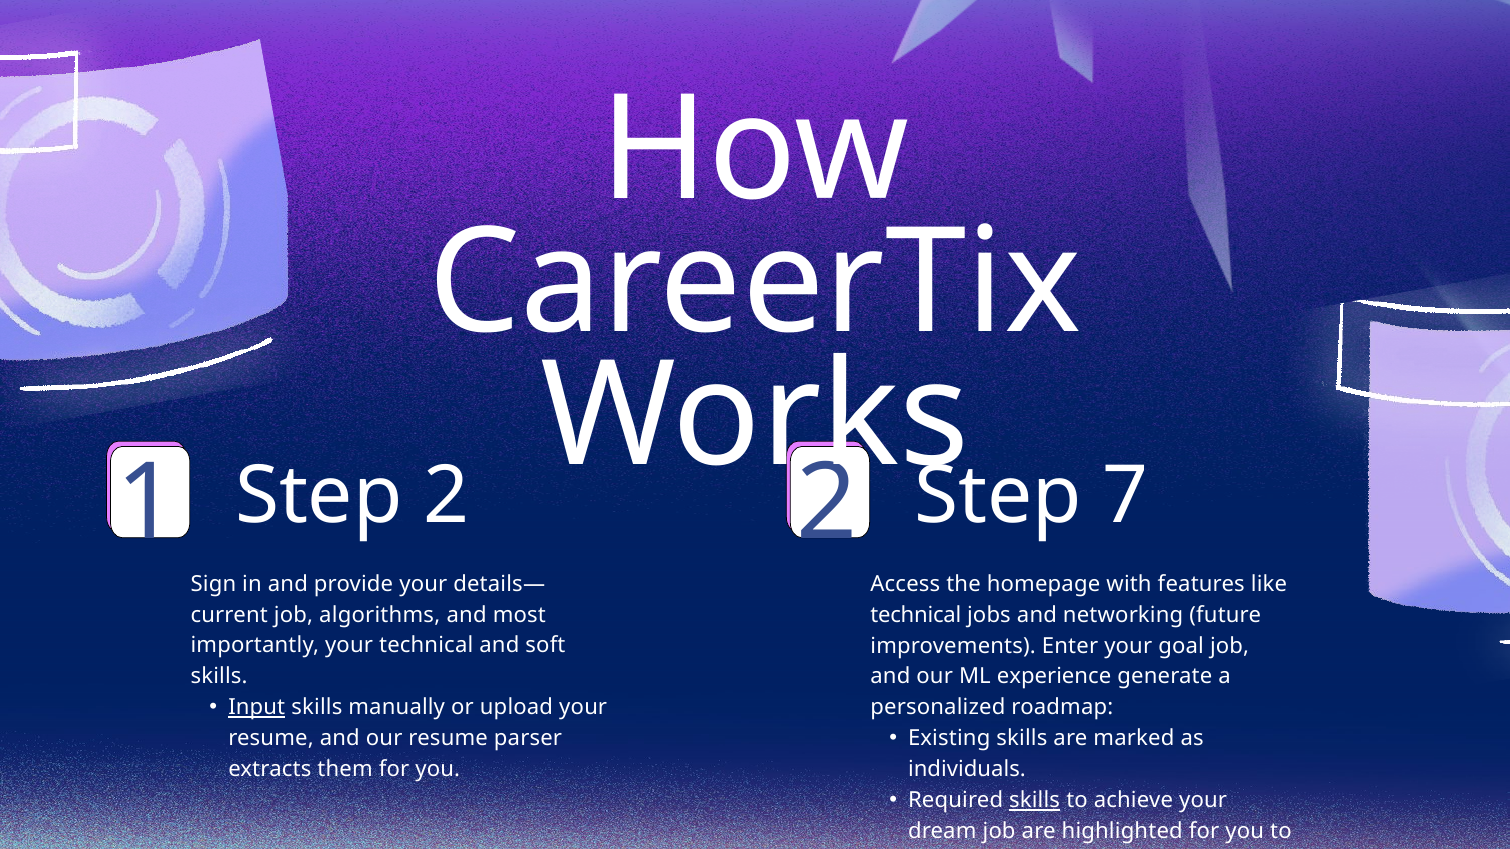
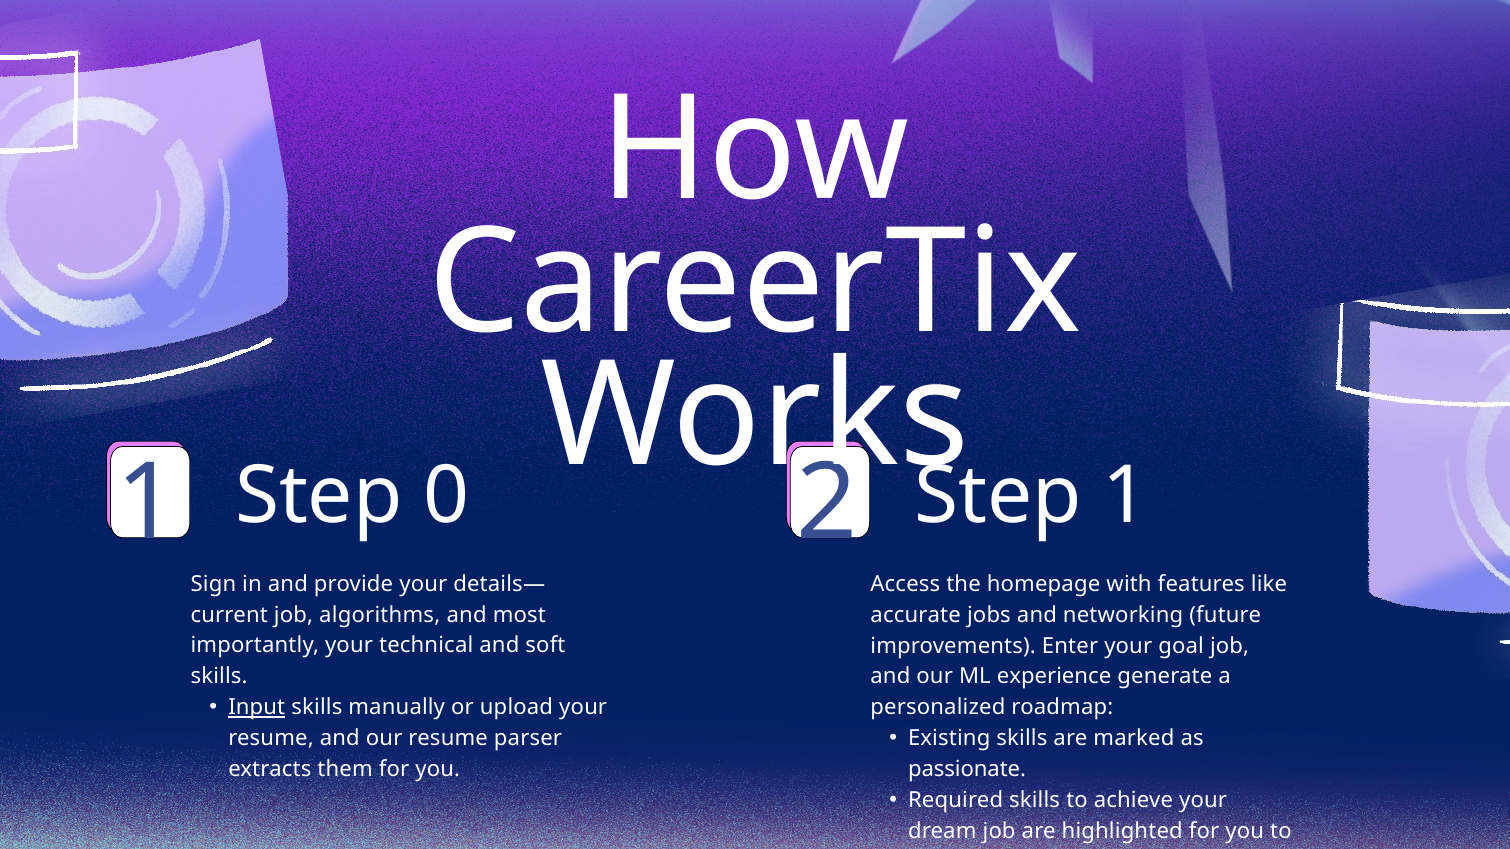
Step 2: 2 -> 0
Step 7: 7 -> 1
technical at (916, 615): technical -> accurate
individuals: individuals -> passionate
skills at (1035, 801) underline: present -> none
